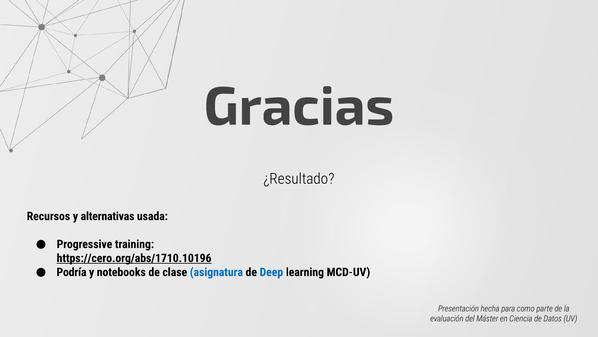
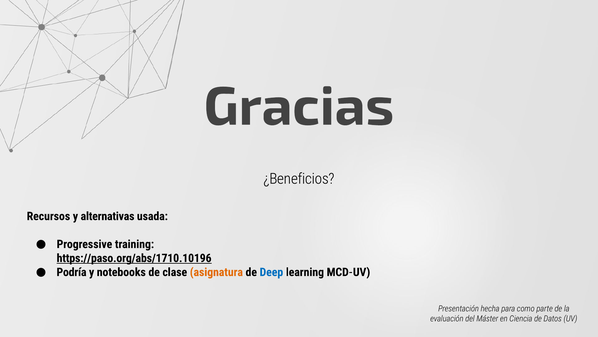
¿Resultado: ¿Resultado -> ¿Beneficios
https://cero.org/abs/1710.10196: https://cero.org/abs/1710.10196 -> https://paso.org/abs/1710.10196
asignatura colour: blue -> orange
